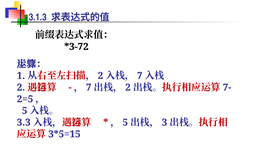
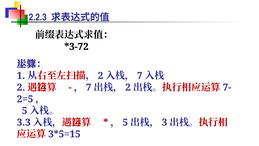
3.1.3: 3.1.3 -> 2.2.3
